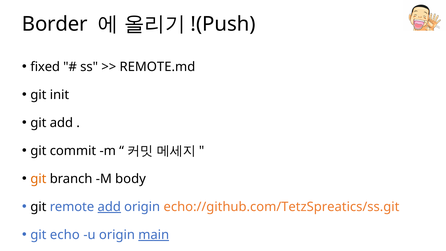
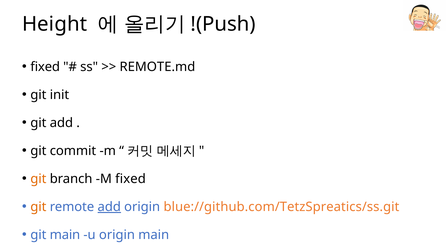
Border: Border -> Height
M body: body -> fixed
git at (38, 207) colour: black -> orange
echo://github.com/TetzSpreatics/ss.git: echo://github.com/TetzSpreatics/ss.git -> blue://github.com/TetzSpreatics/ss.git
git echo: echo -> main
main at (154, 235) underline: present -> none
